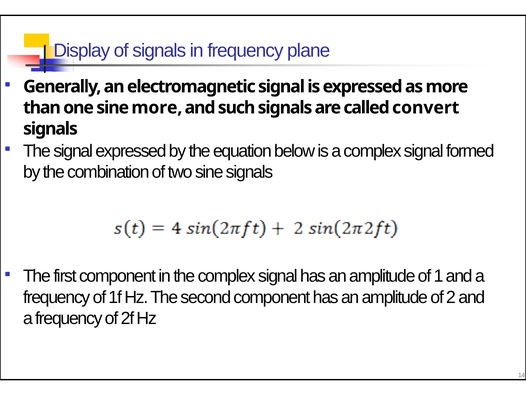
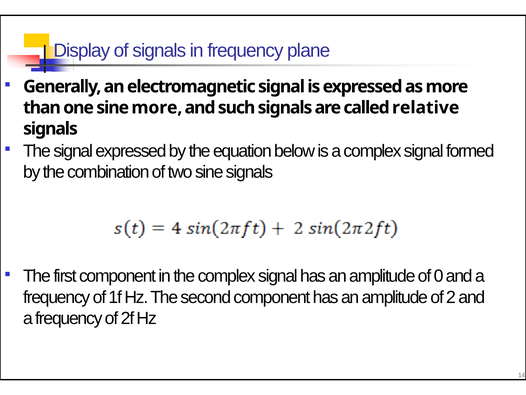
convert: convert -> relative
1: 1 -> 0
